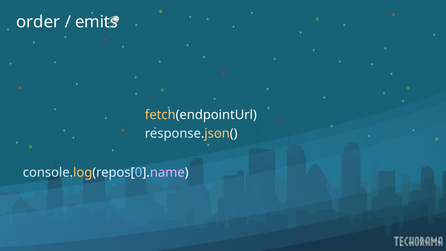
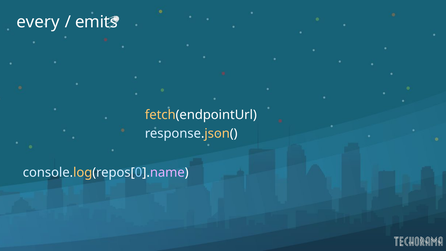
order: order -> every
